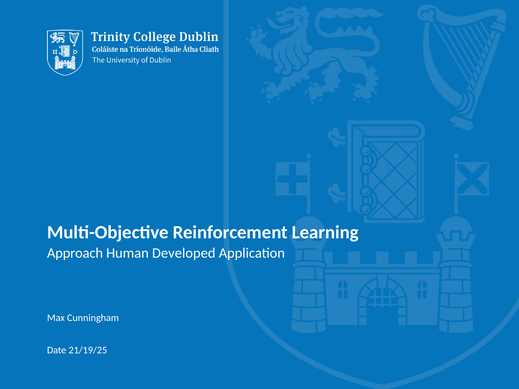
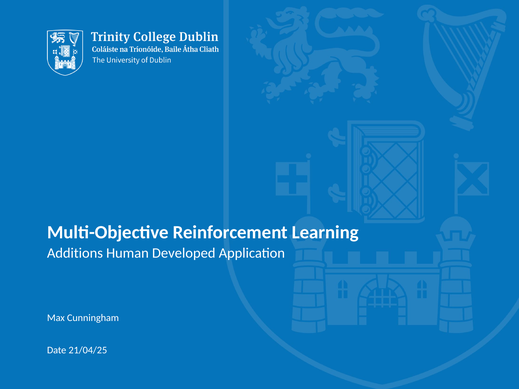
Approach: Approach -> Additions
21/19/25: 21/19/25 -> 21/04/25
